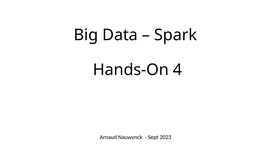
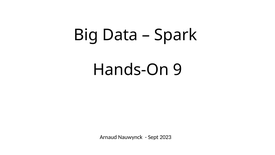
4: 4 -> 9
